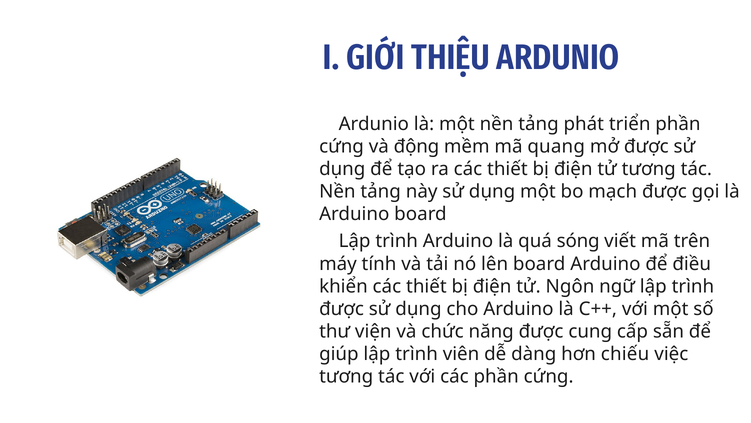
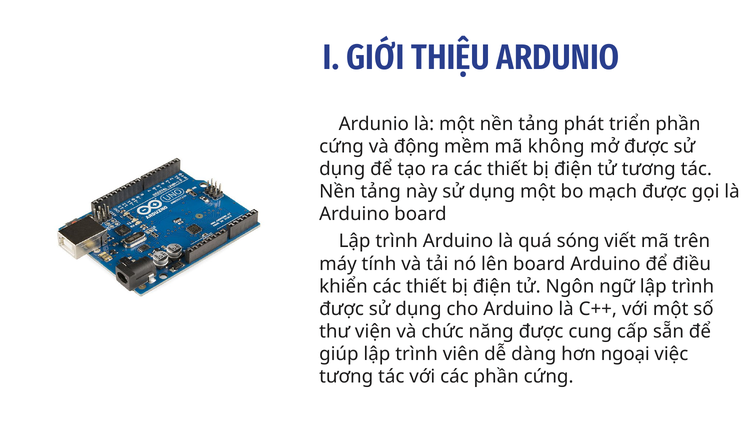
quang: quang -> không
chiếu: chiếu -> ngoại
